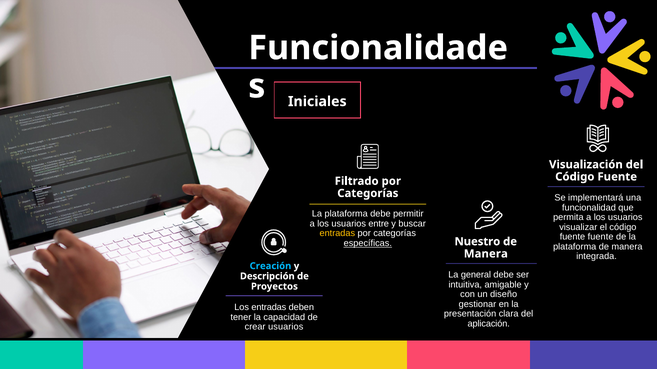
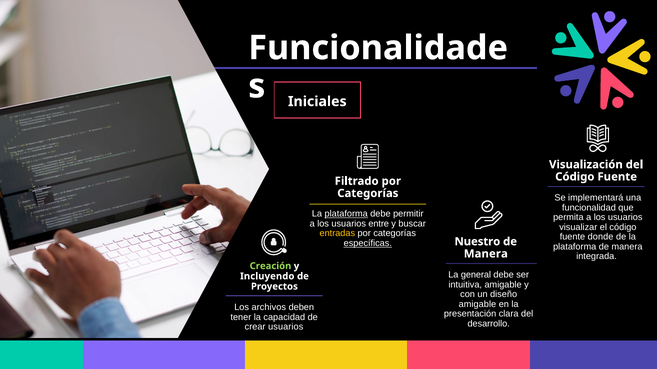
plataforma at (346, 214) underline: none -> present
fuente fuente: fuente -> donde
Creación colour: light blue -> light green
Descripción: Descripción -> Incluyendo
gestionar at (477, 305): gestionar -> amigable
Los entradas: entradas -> archivos
aplicación: aplicación -> desarrollo
